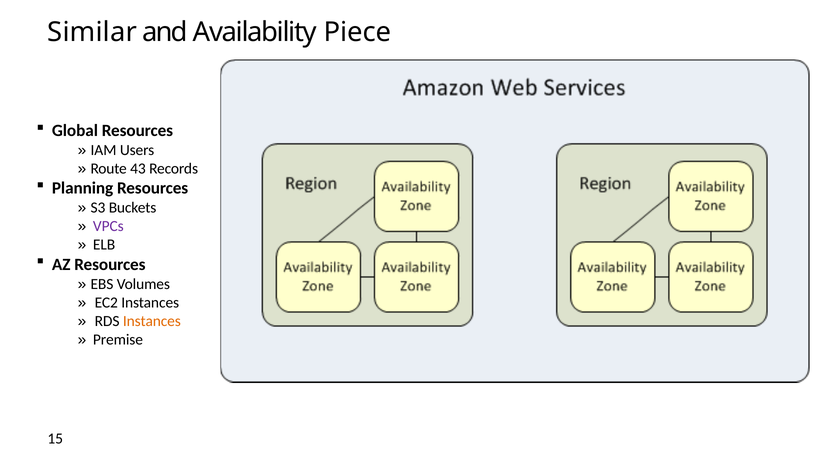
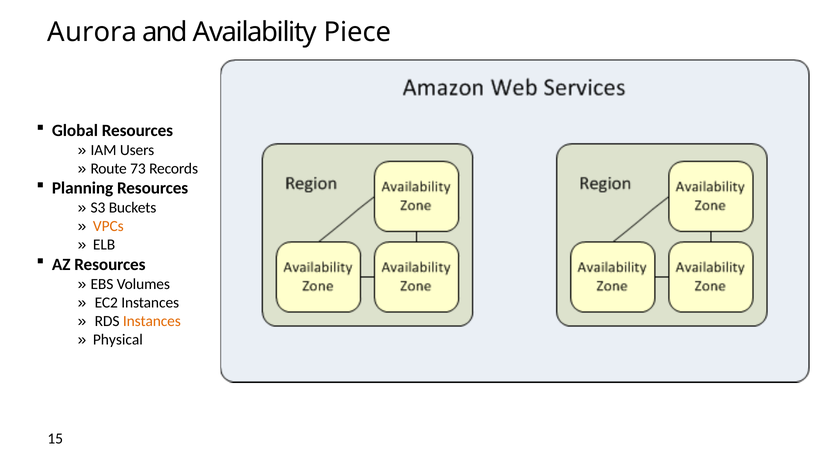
Similar: Similar -> Aurora
43: 43 -> 73
VPCs colour: purple -> orange
Premise: Premise -> Physical
